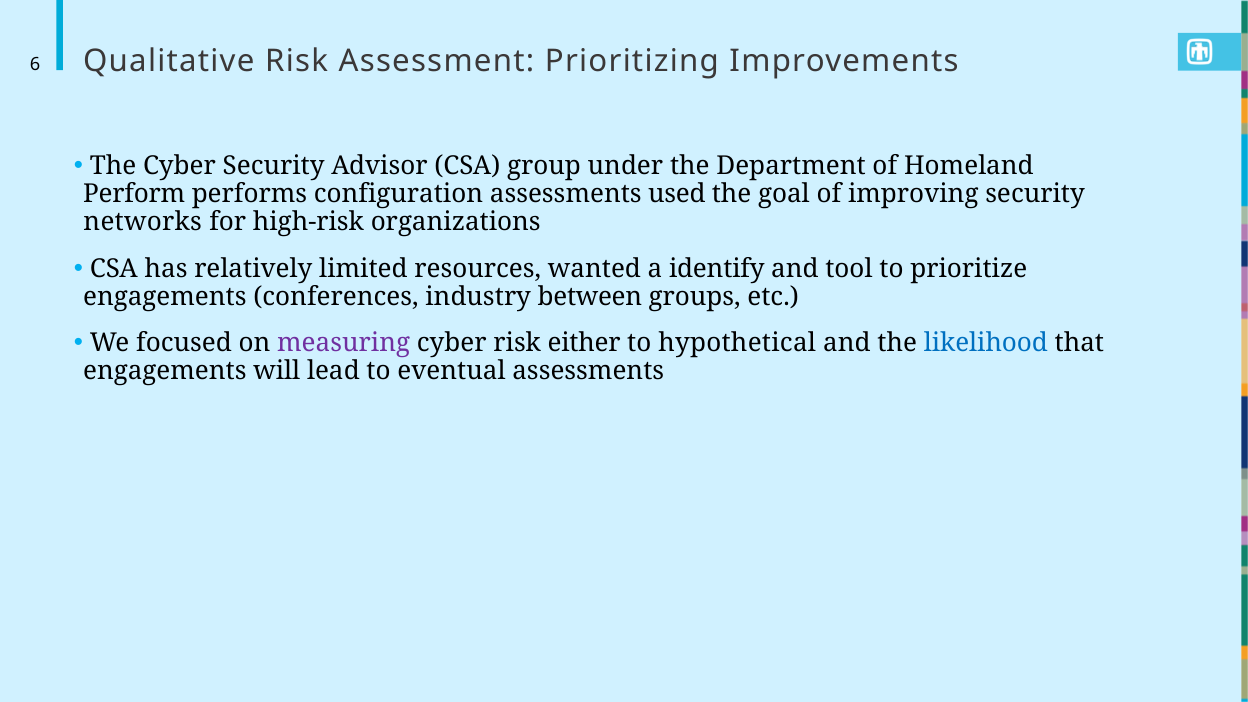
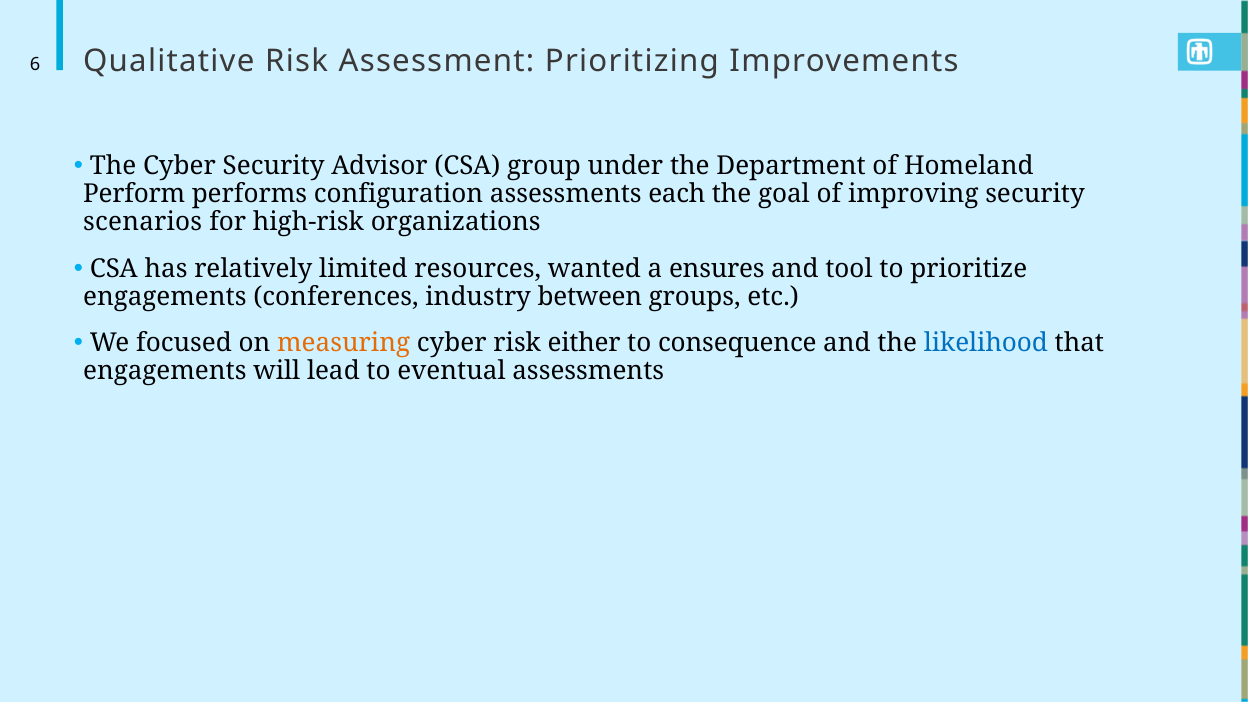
used: used -> each
networks: networks -> scenarios
identify: identify -> ensures
measuring colour: purple -> orange
hypothetical: hypothetical -> consequence
